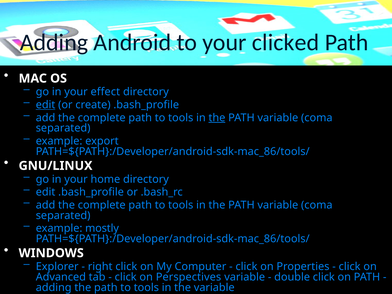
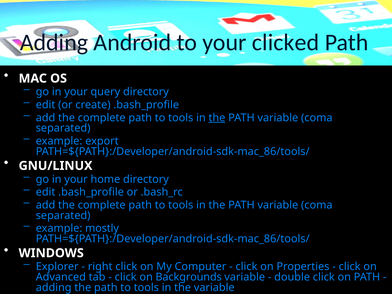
effect: effect -> query
edit at (46, 105) underline: present -> none
Perspectives: Perspectives -> Backgrounds
